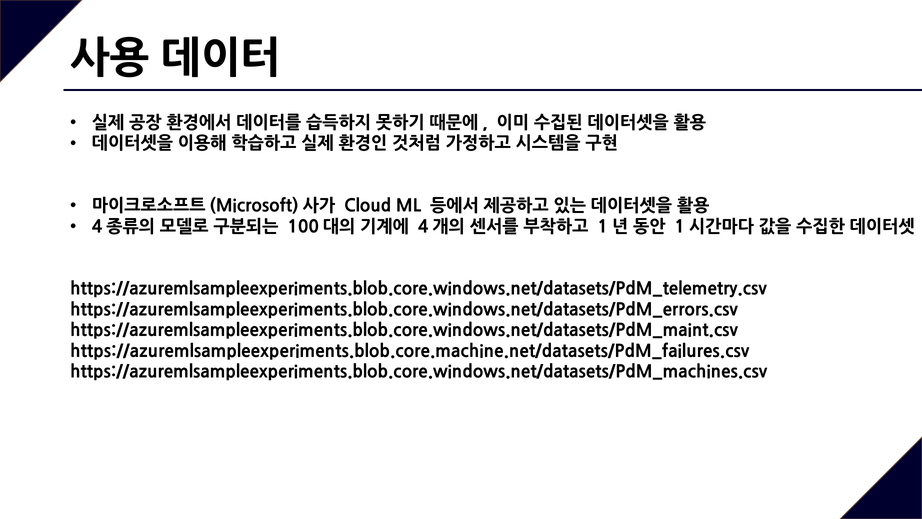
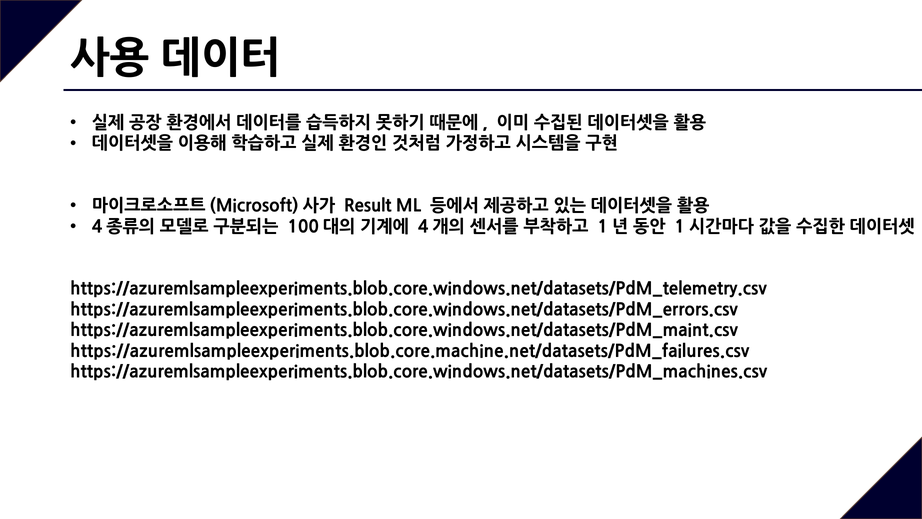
Cloud: Cloud -> Result
